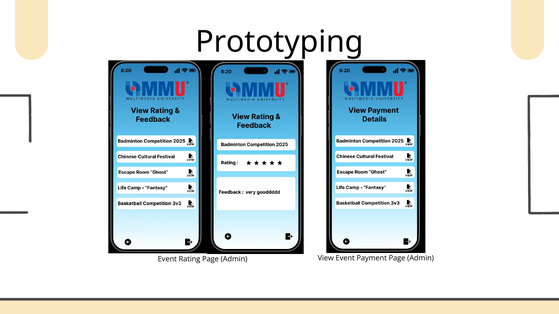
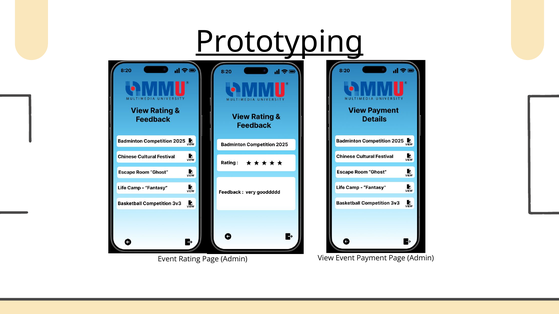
Prototyping underline: none -> present
